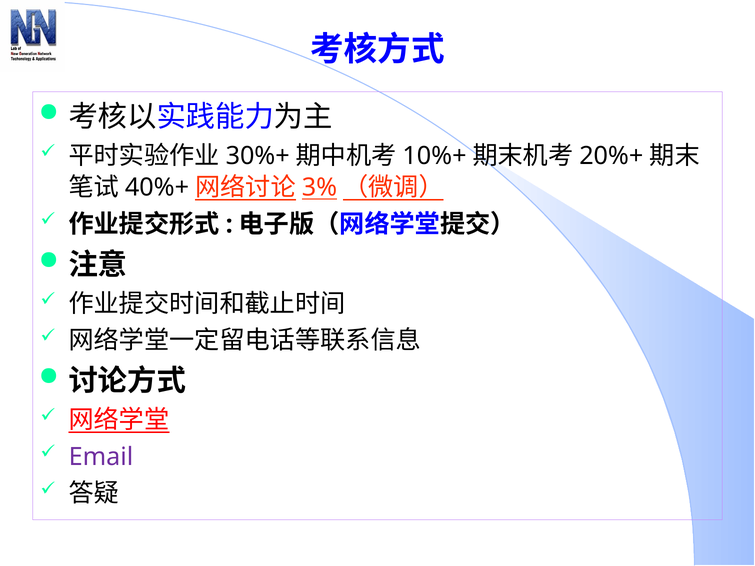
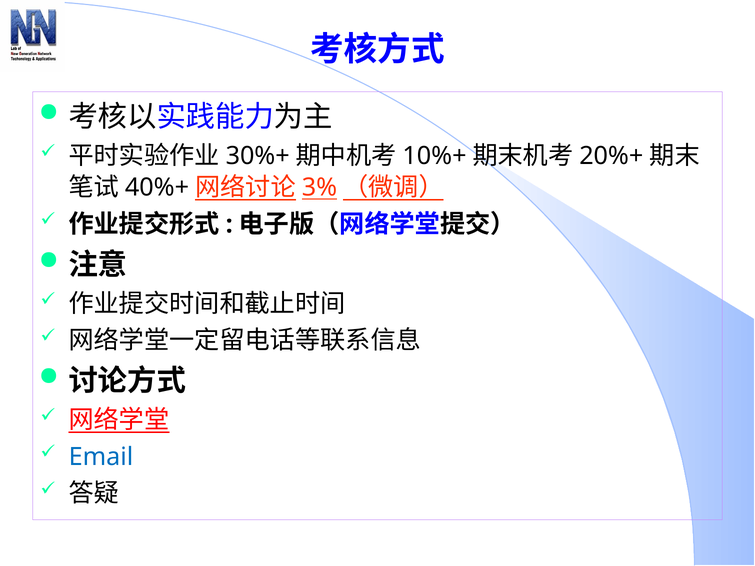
Email colour: purple -> blue
